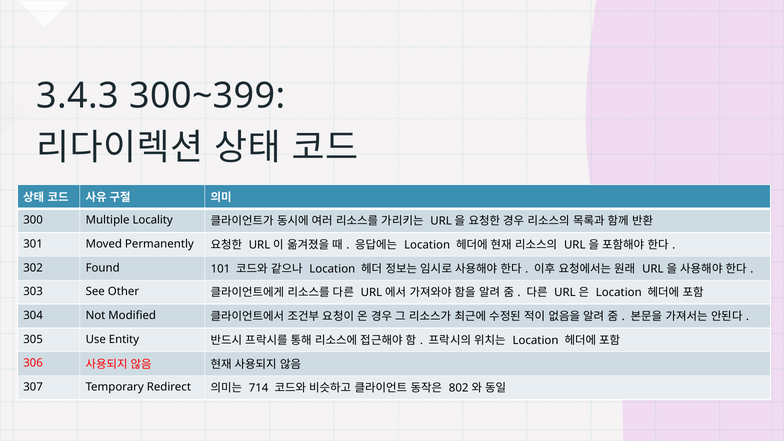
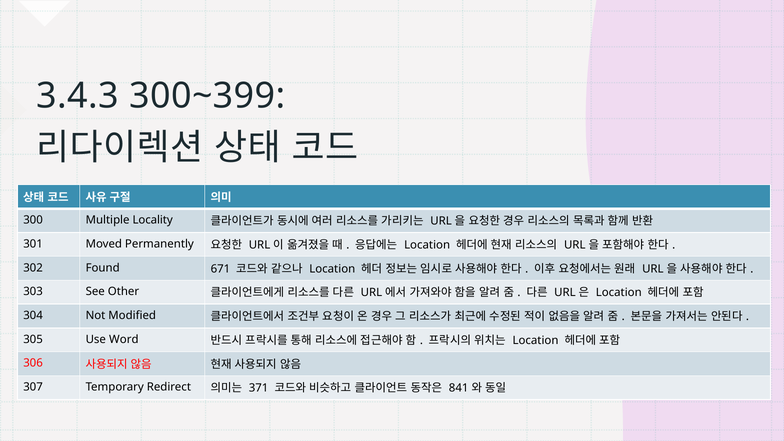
101: 101 -> 671
Entity: Entity -> Word
714: 714 -> 371
802: 802 -> 841
